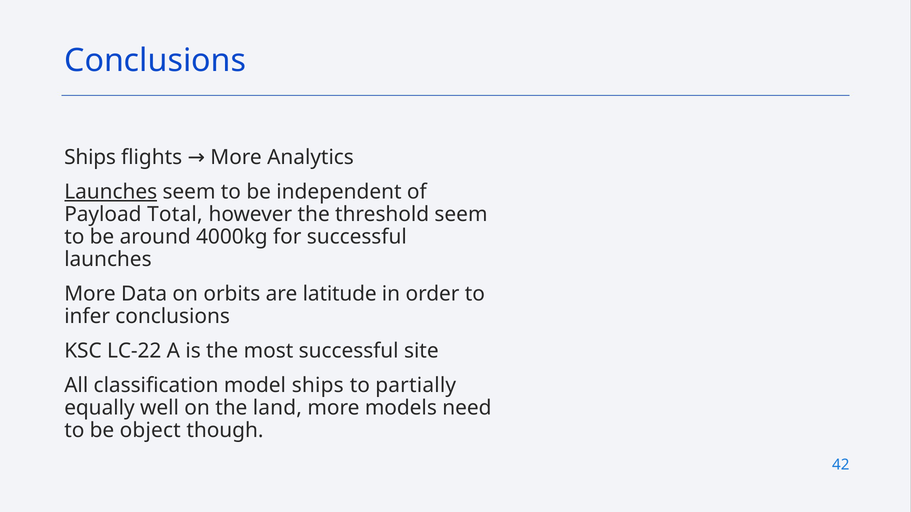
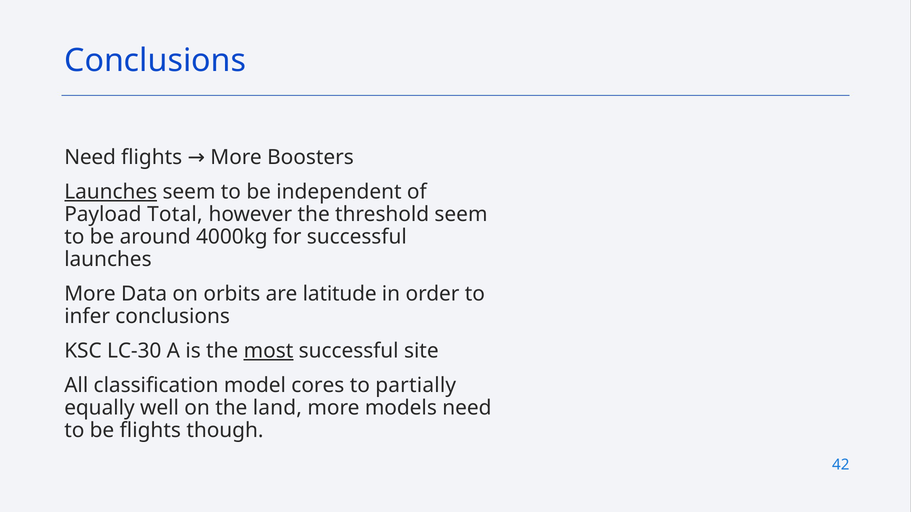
Ships at (90, 157): Ships -> Need
Analytics: Analytics -> Boosters
LC-22: LC-22 -> LC-30
most underline: none -> present
model ships: ships -> cores
be object: object -> flights
